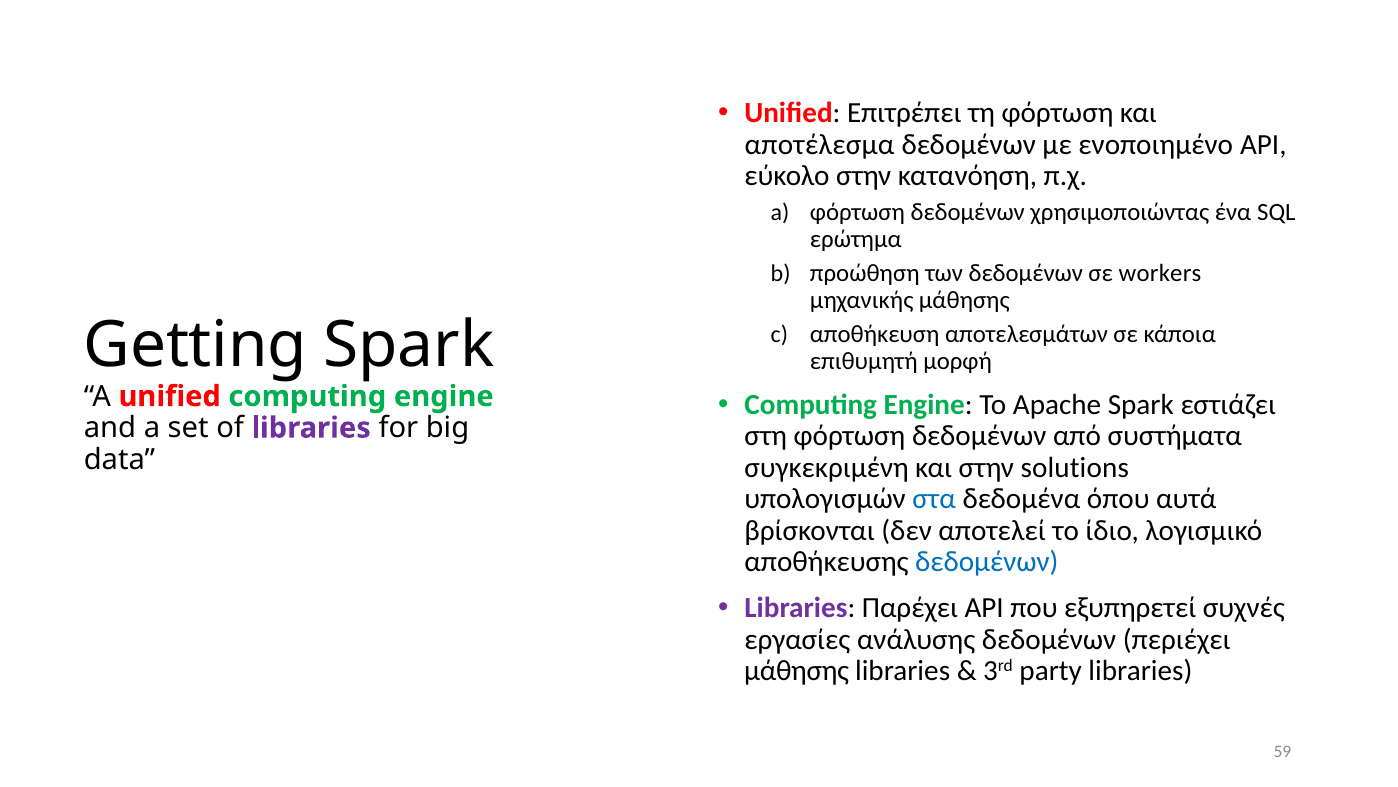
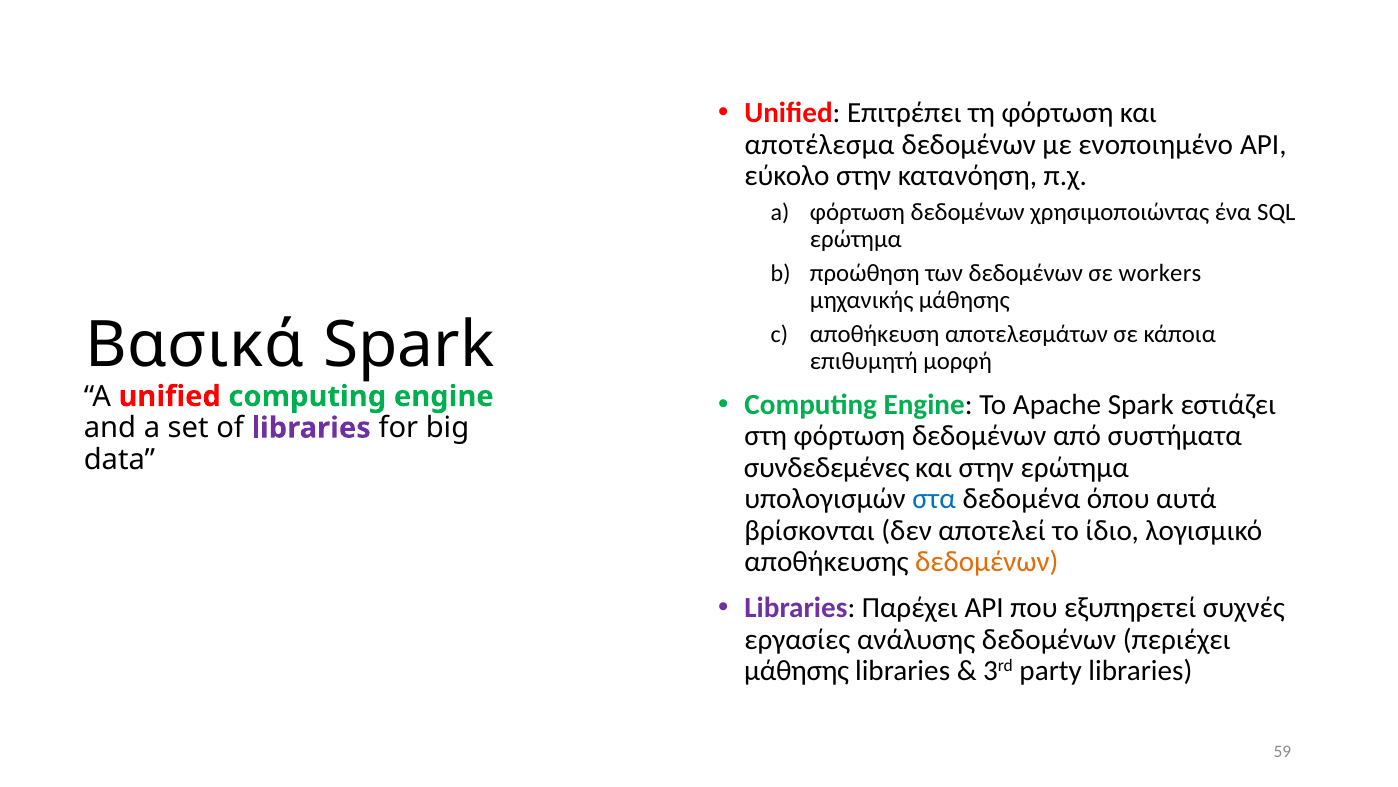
Getting: Getting -> Βασικά
συγκεκριμένη: συγκεκριμένη -> συνδεδεμένες
στην solutions: solutions -> ερώτημα
δεδομένων at (987, 562) colour: blue -> orange
